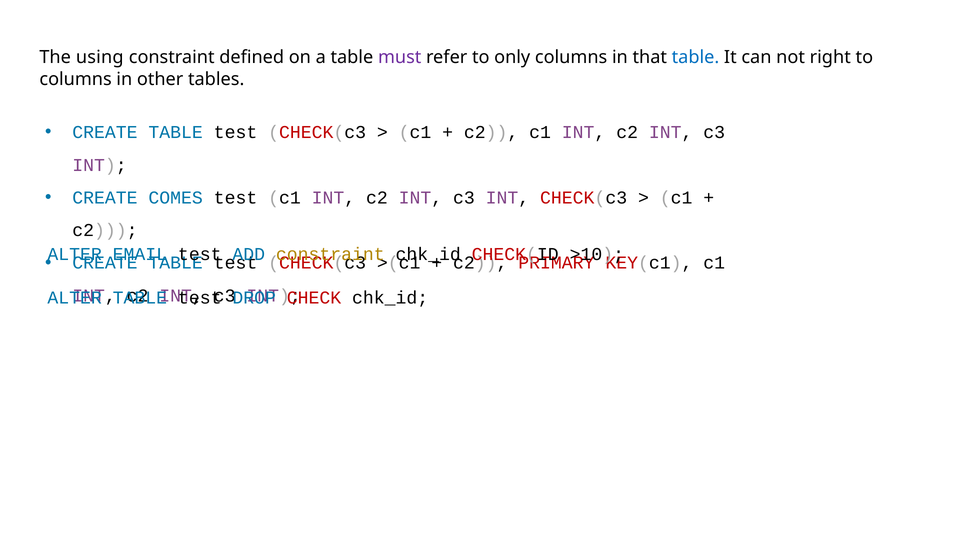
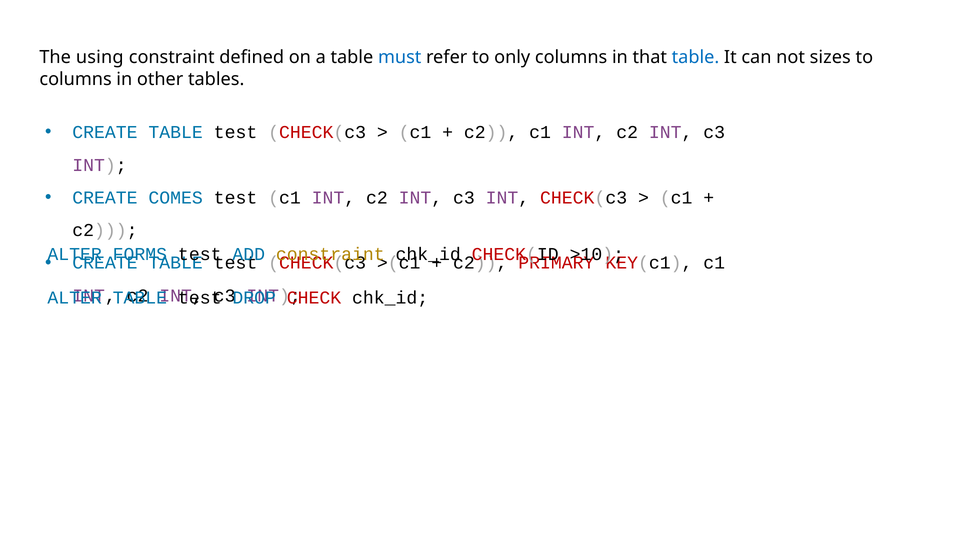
must colour: purple -> blue
right: right -> sizes
EMAIL: EMAIL -> FORMS
